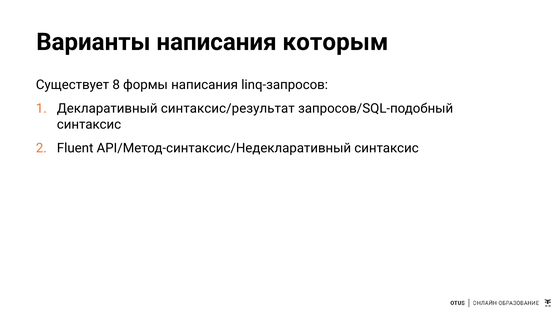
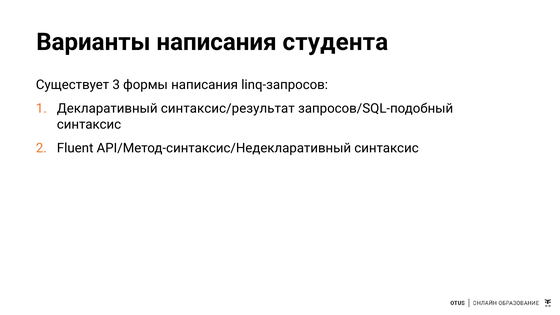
которым: которым -> студента
8: 8 -> 3
